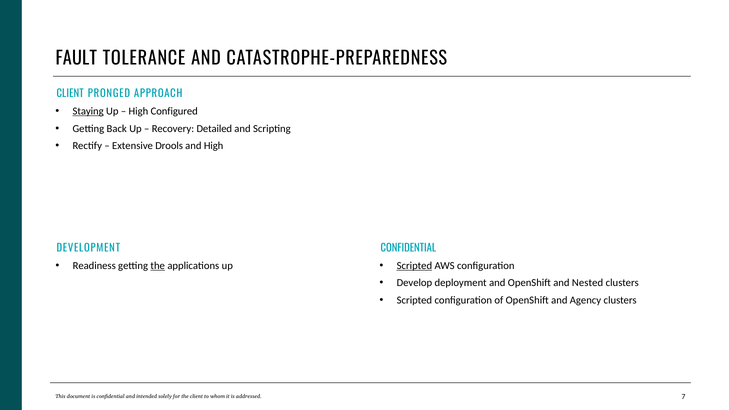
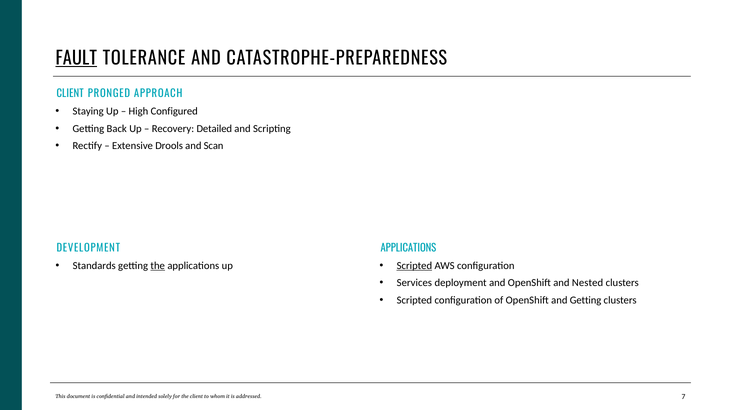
FAULT underline: none -> present
Staying underline: present -> none
and High: High -> Scan
CONFIDENTIAL at (408, 248): CONFIDENTIAL -> APPLICATIONS
Readiness: Readiness -> Standards
Develop: Develop -> Services
and Agency: Agency -> Getting
